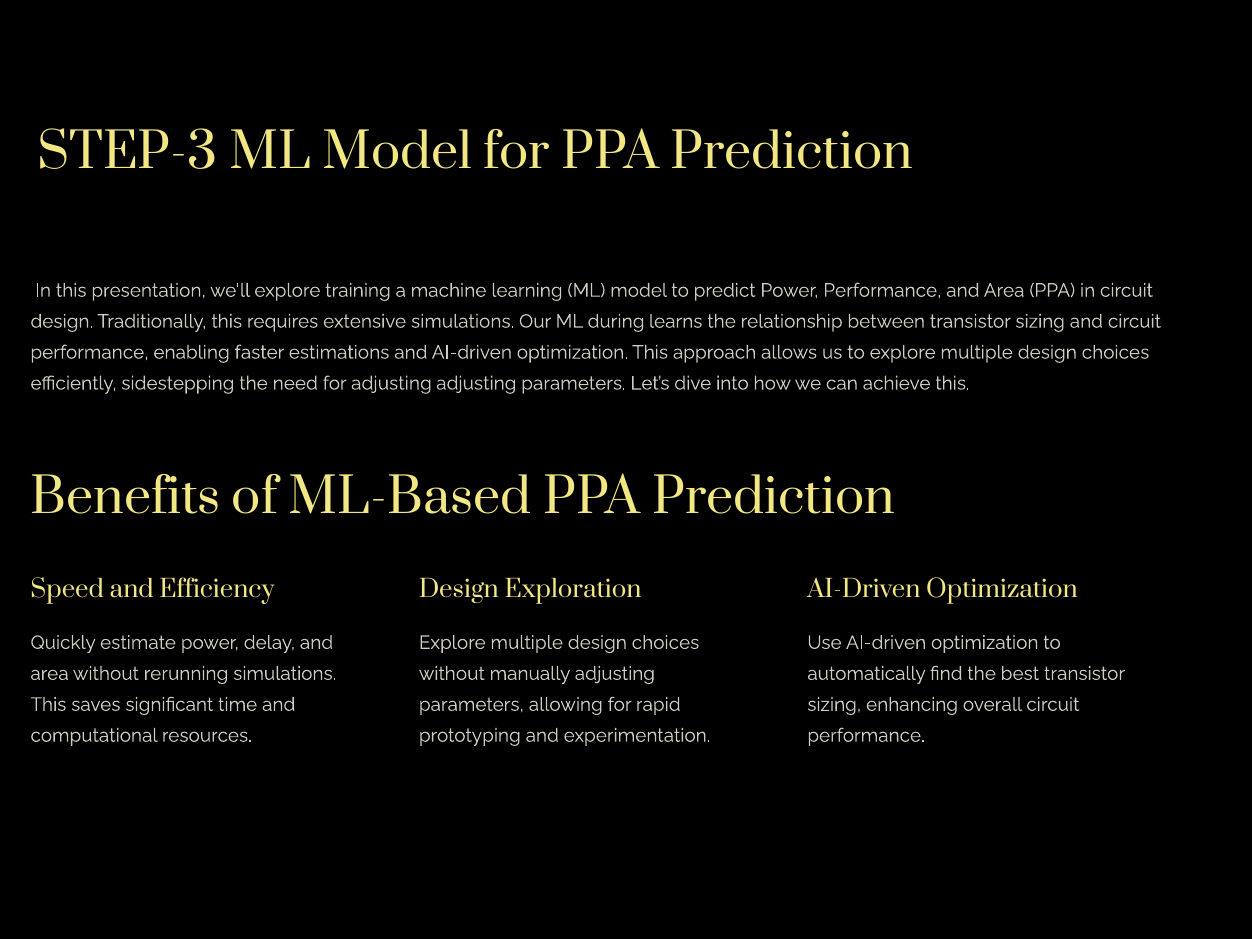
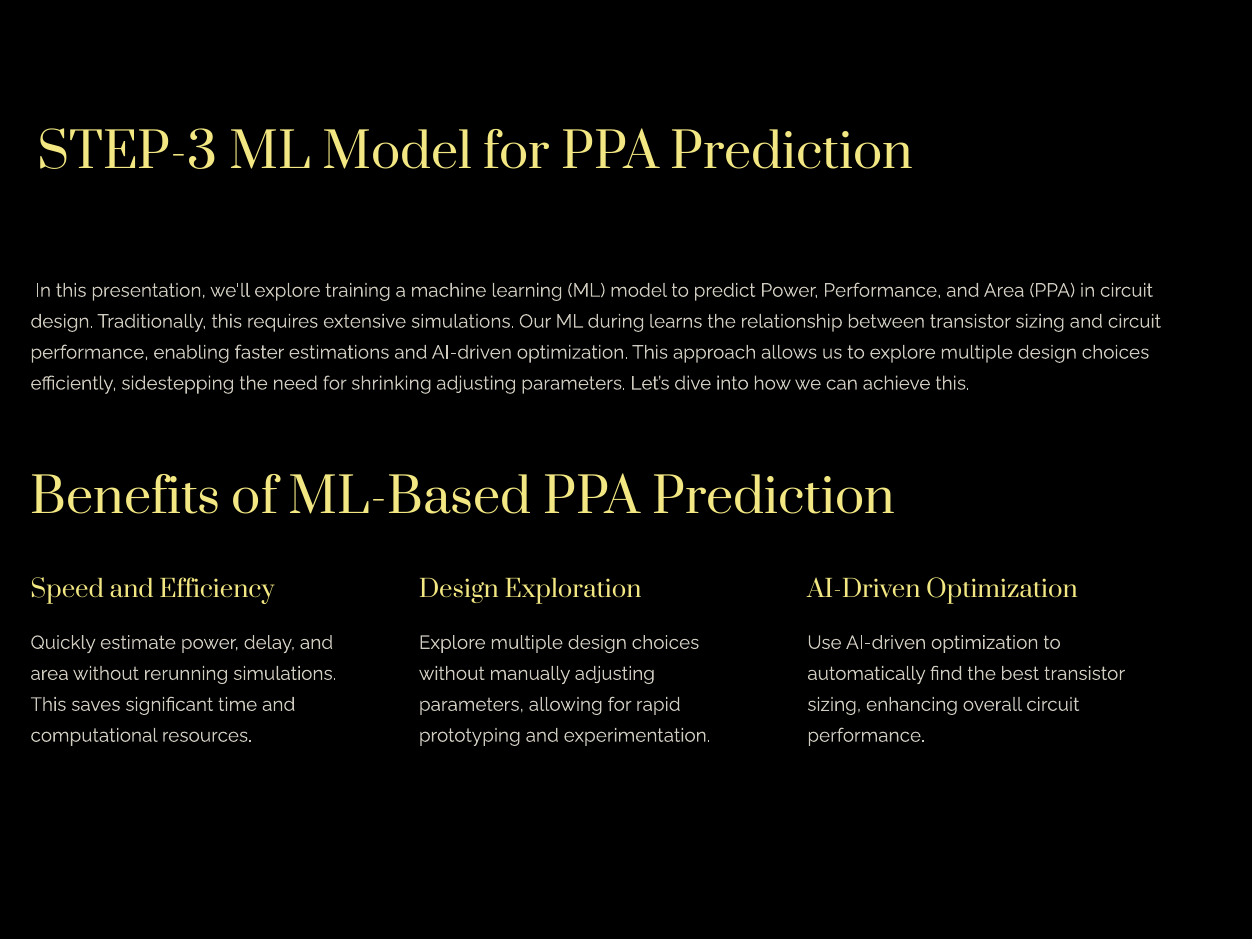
for adjusting: adjusting -> shrinking
